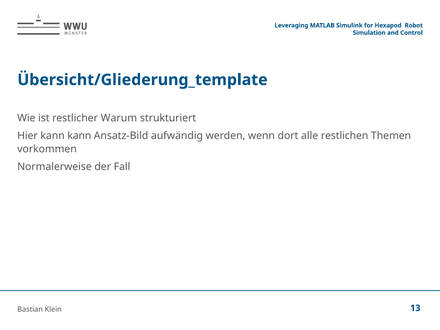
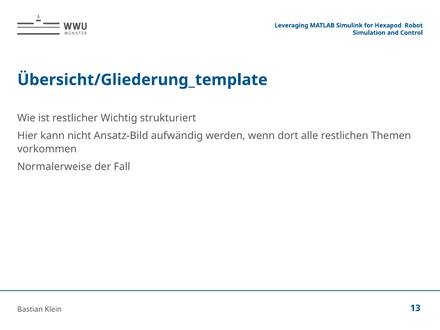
Warum: Warum -> Wichtig
kann kann: kann -> nicht
